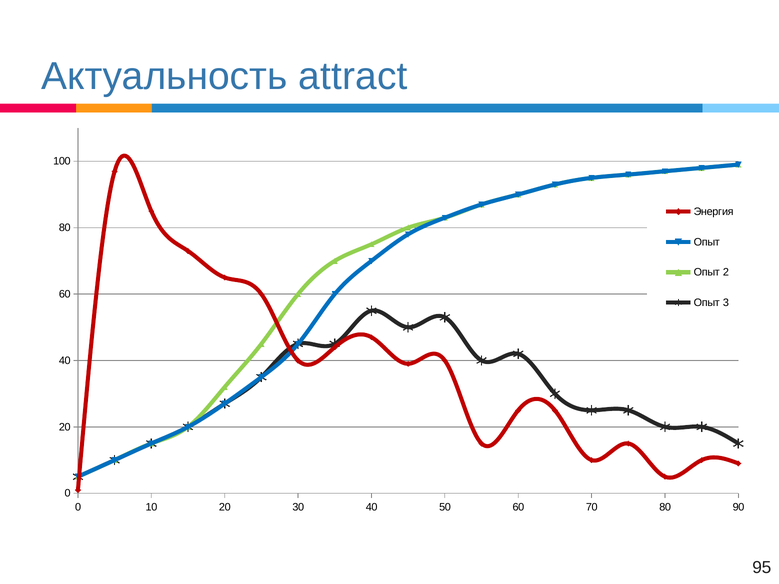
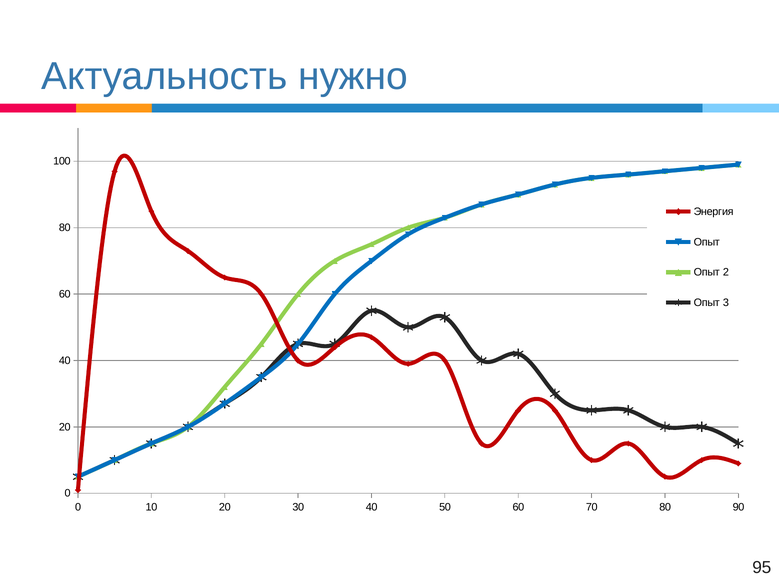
attract: attract -> нужно
